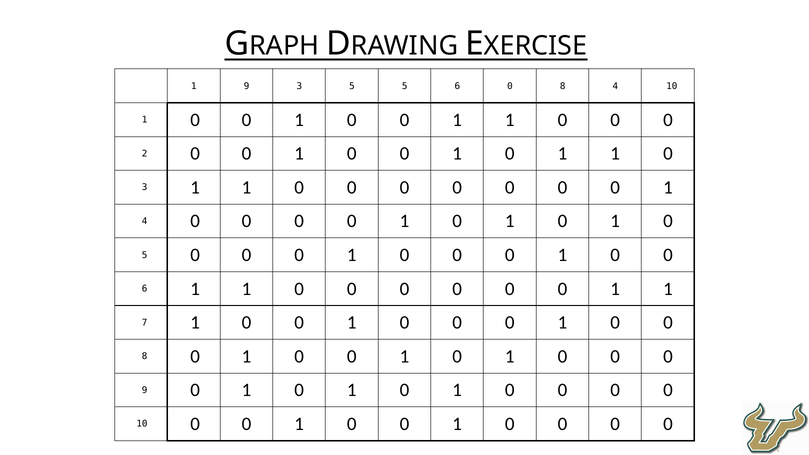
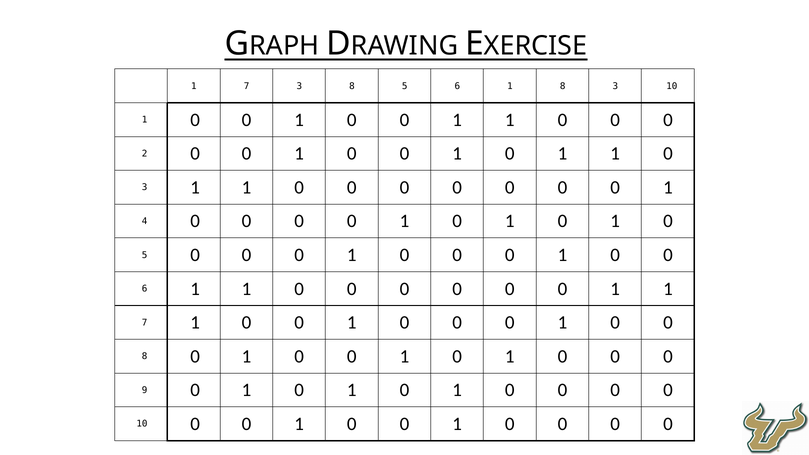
9 at (247, 86): 9 -> 7
3 5: 5 -> 8
5 6 0: 0 -> 1
8 4: 4 -> 3
